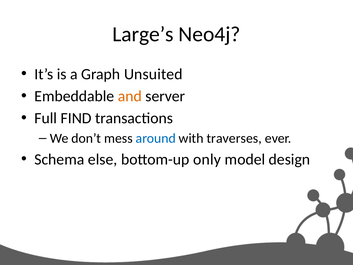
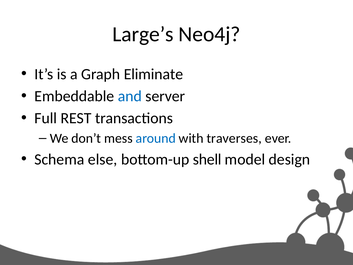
Unsuited: Unsuited -> Eliminate
and colour: orange -> blue
FIND: FIND -> REST
only: only -> shell
